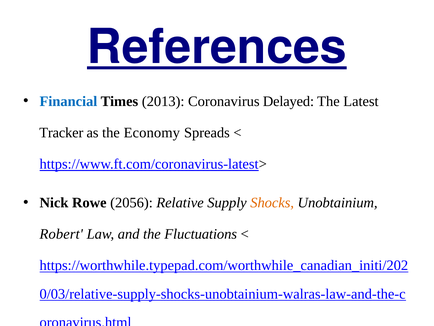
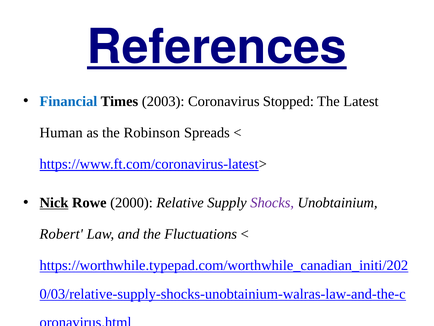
2013: 2013 -> 2003
Delayed: Delayed -> Stopped
Tracker: Tracker -> Human
Economy: Economy -> Robinson
Nick underline: none -> present
2056: 2056 -> 2000
Shocks colour: orange -> purple
